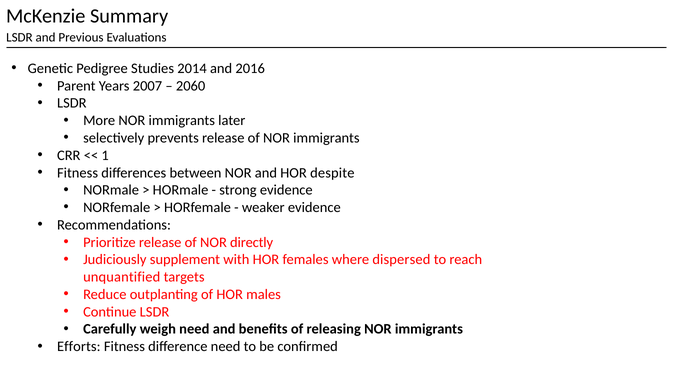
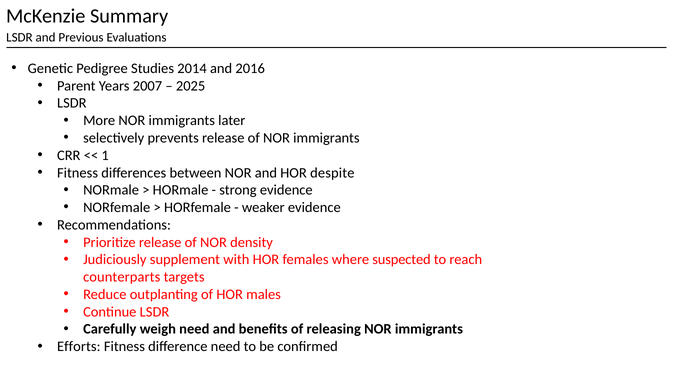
2060: 2060 -> 2025
directly: directly -> density
dispersed: dispersed -> suspected
unquantified: unquantified -> counterparts
